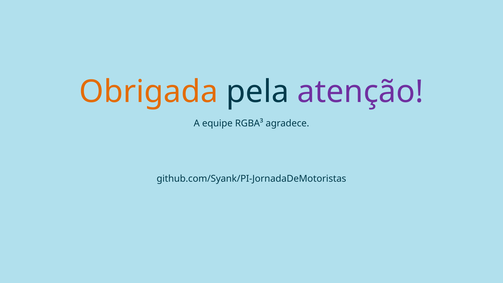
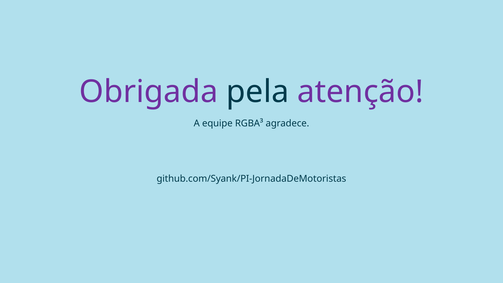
Obrigada colour: orange -> purple
